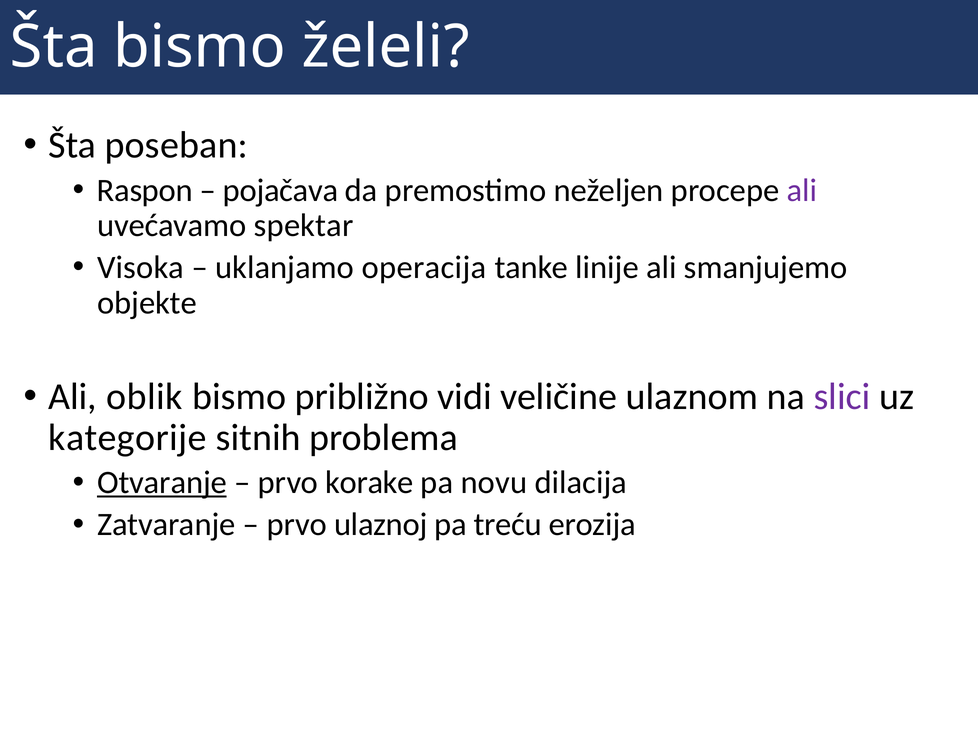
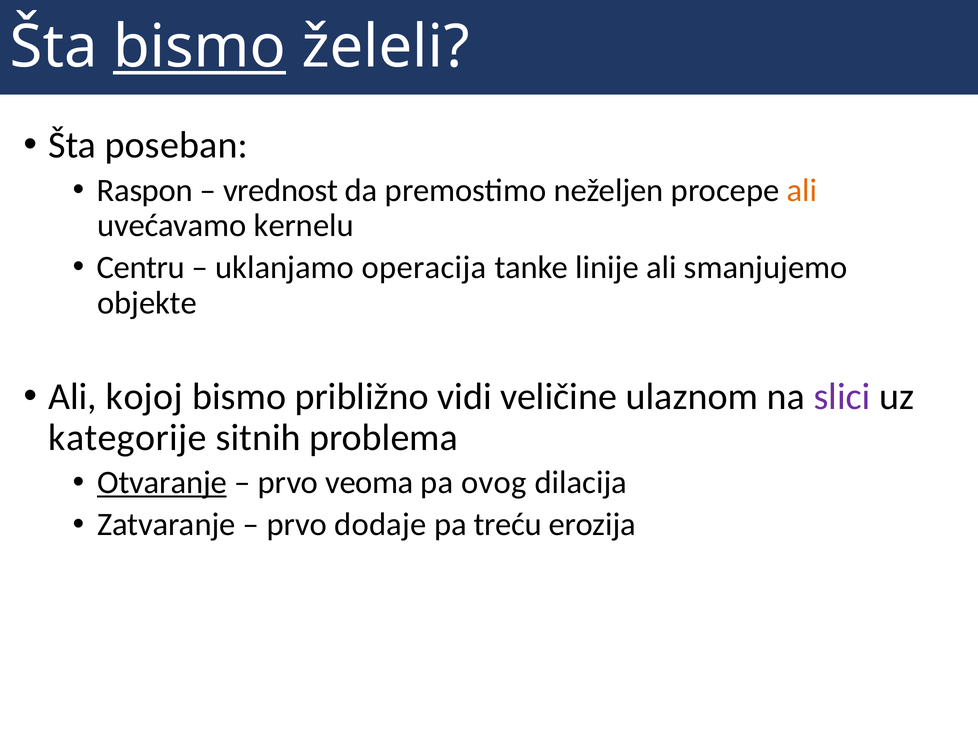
bismo at (200, 47) underline: none -> present
pojačava: pojačava -> vrednost
ali at (802, 190) colour: purple -> orange
spektar: spektar -> kernelu
Visoka: Visoka -> Centru
oblik: oblik -> kojoj
korake: korake -> veoma
novu: novu -> ovog
ulaznoj: ulaznoj -> dodaje
